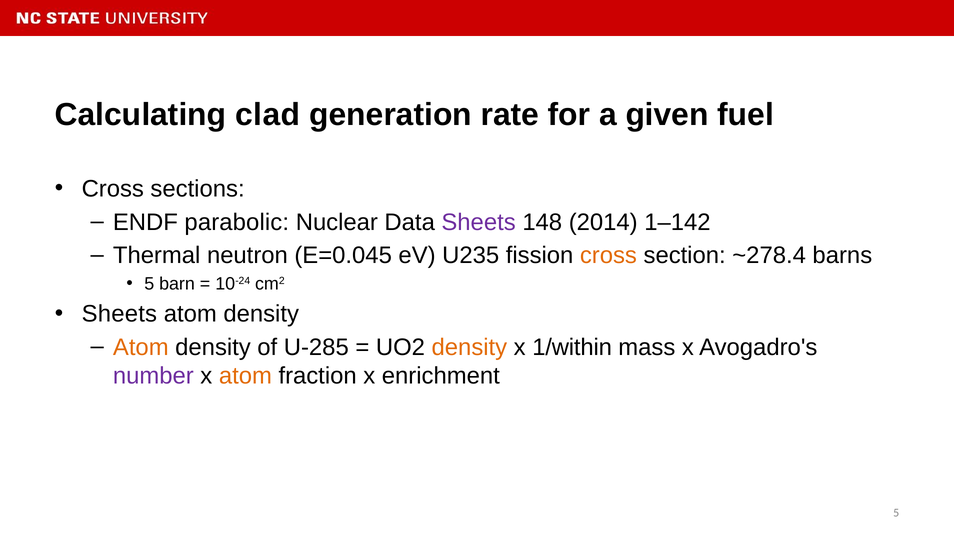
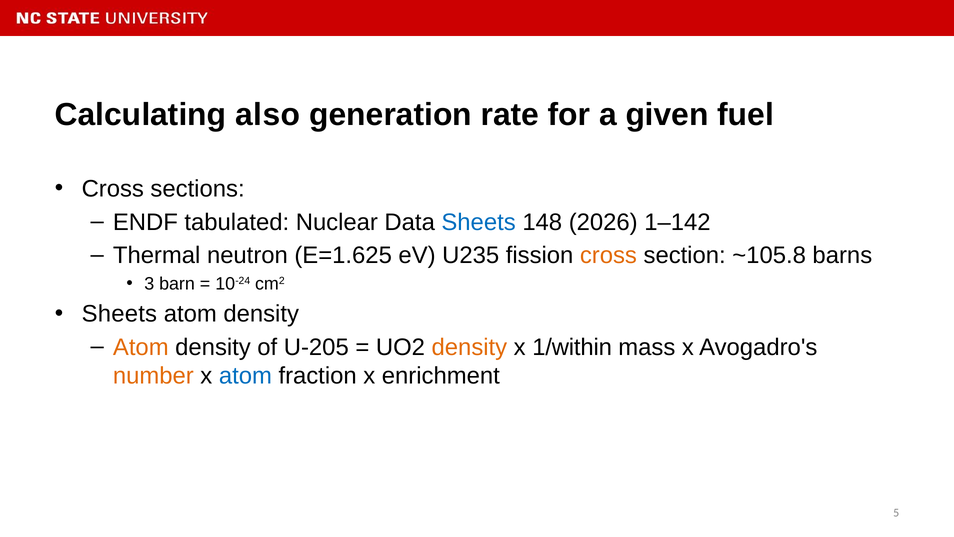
clad: clad -> also
parabolic: parabolic -> tabulated
Sheets at (479, 222) colour: purple -> blue
2014: 2014 -> 2026
E=0.045: E=0.045 -> E=1.625
~278.4: ~278.4 -> ~105.8
5 at (149, 284): 5 -> 3
U-285: U-285 -> U-205
number colour: purple -> orange
atom at (245, 376) colour: orange -> blue
